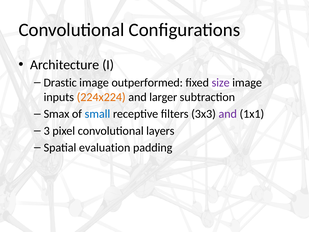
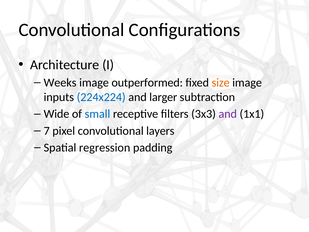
Drastic: Drastic -> Weeks
size colour: purple -> orange
224x224 colour: orange -> blue
Smax: Smax -> Wide
3: 3 -> 7
evaluation: evaluation -> regression
